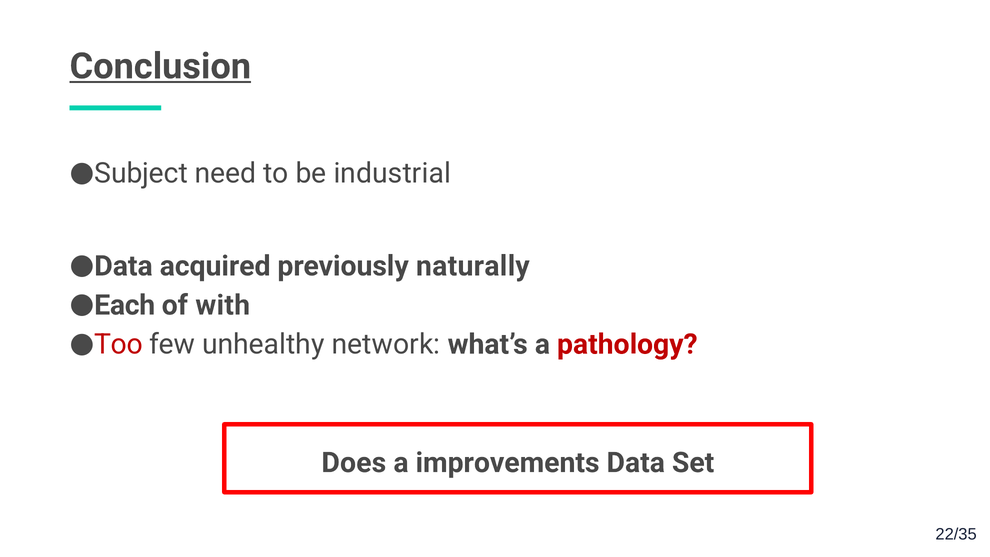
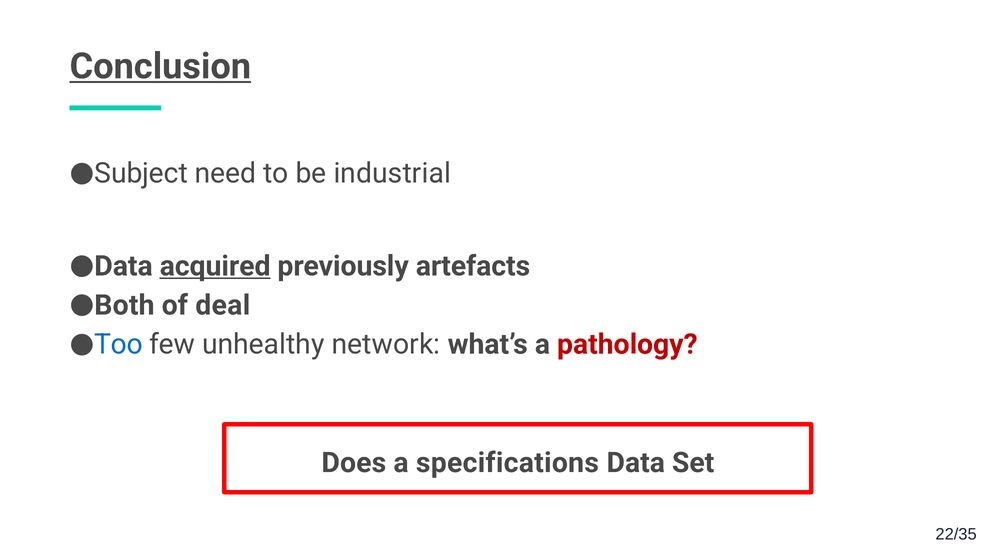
acquired underline: none -> present
naturally: naturally -> artefacts
Each: Each -> Both
with: with -> deal
Too colour: red -> blue
improvements: improvements -> specifications
